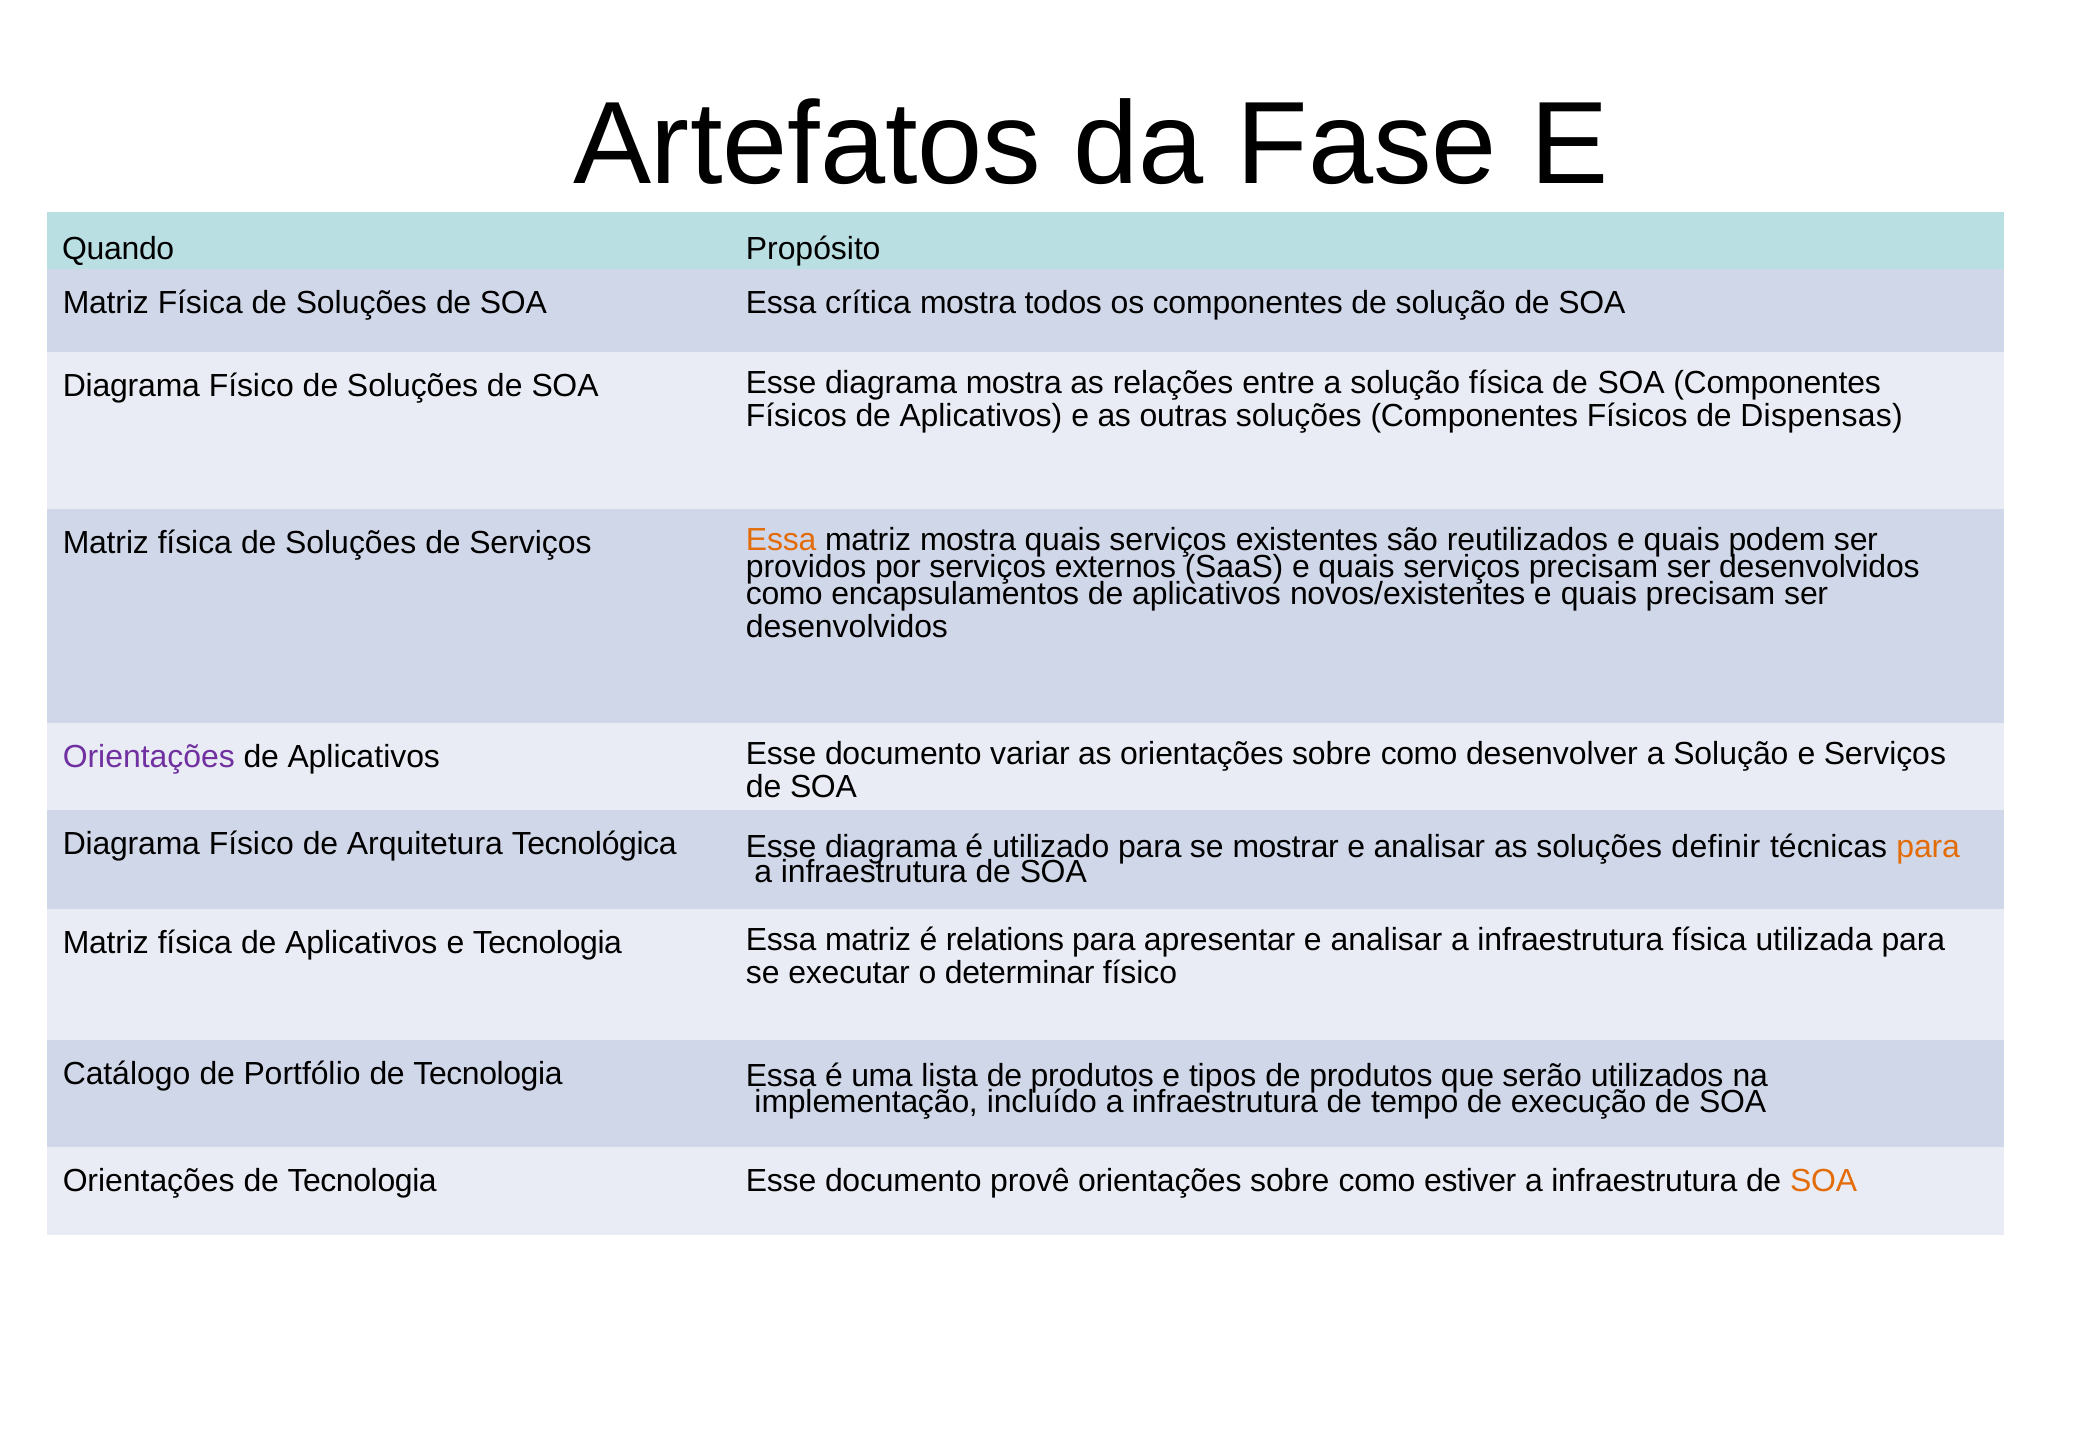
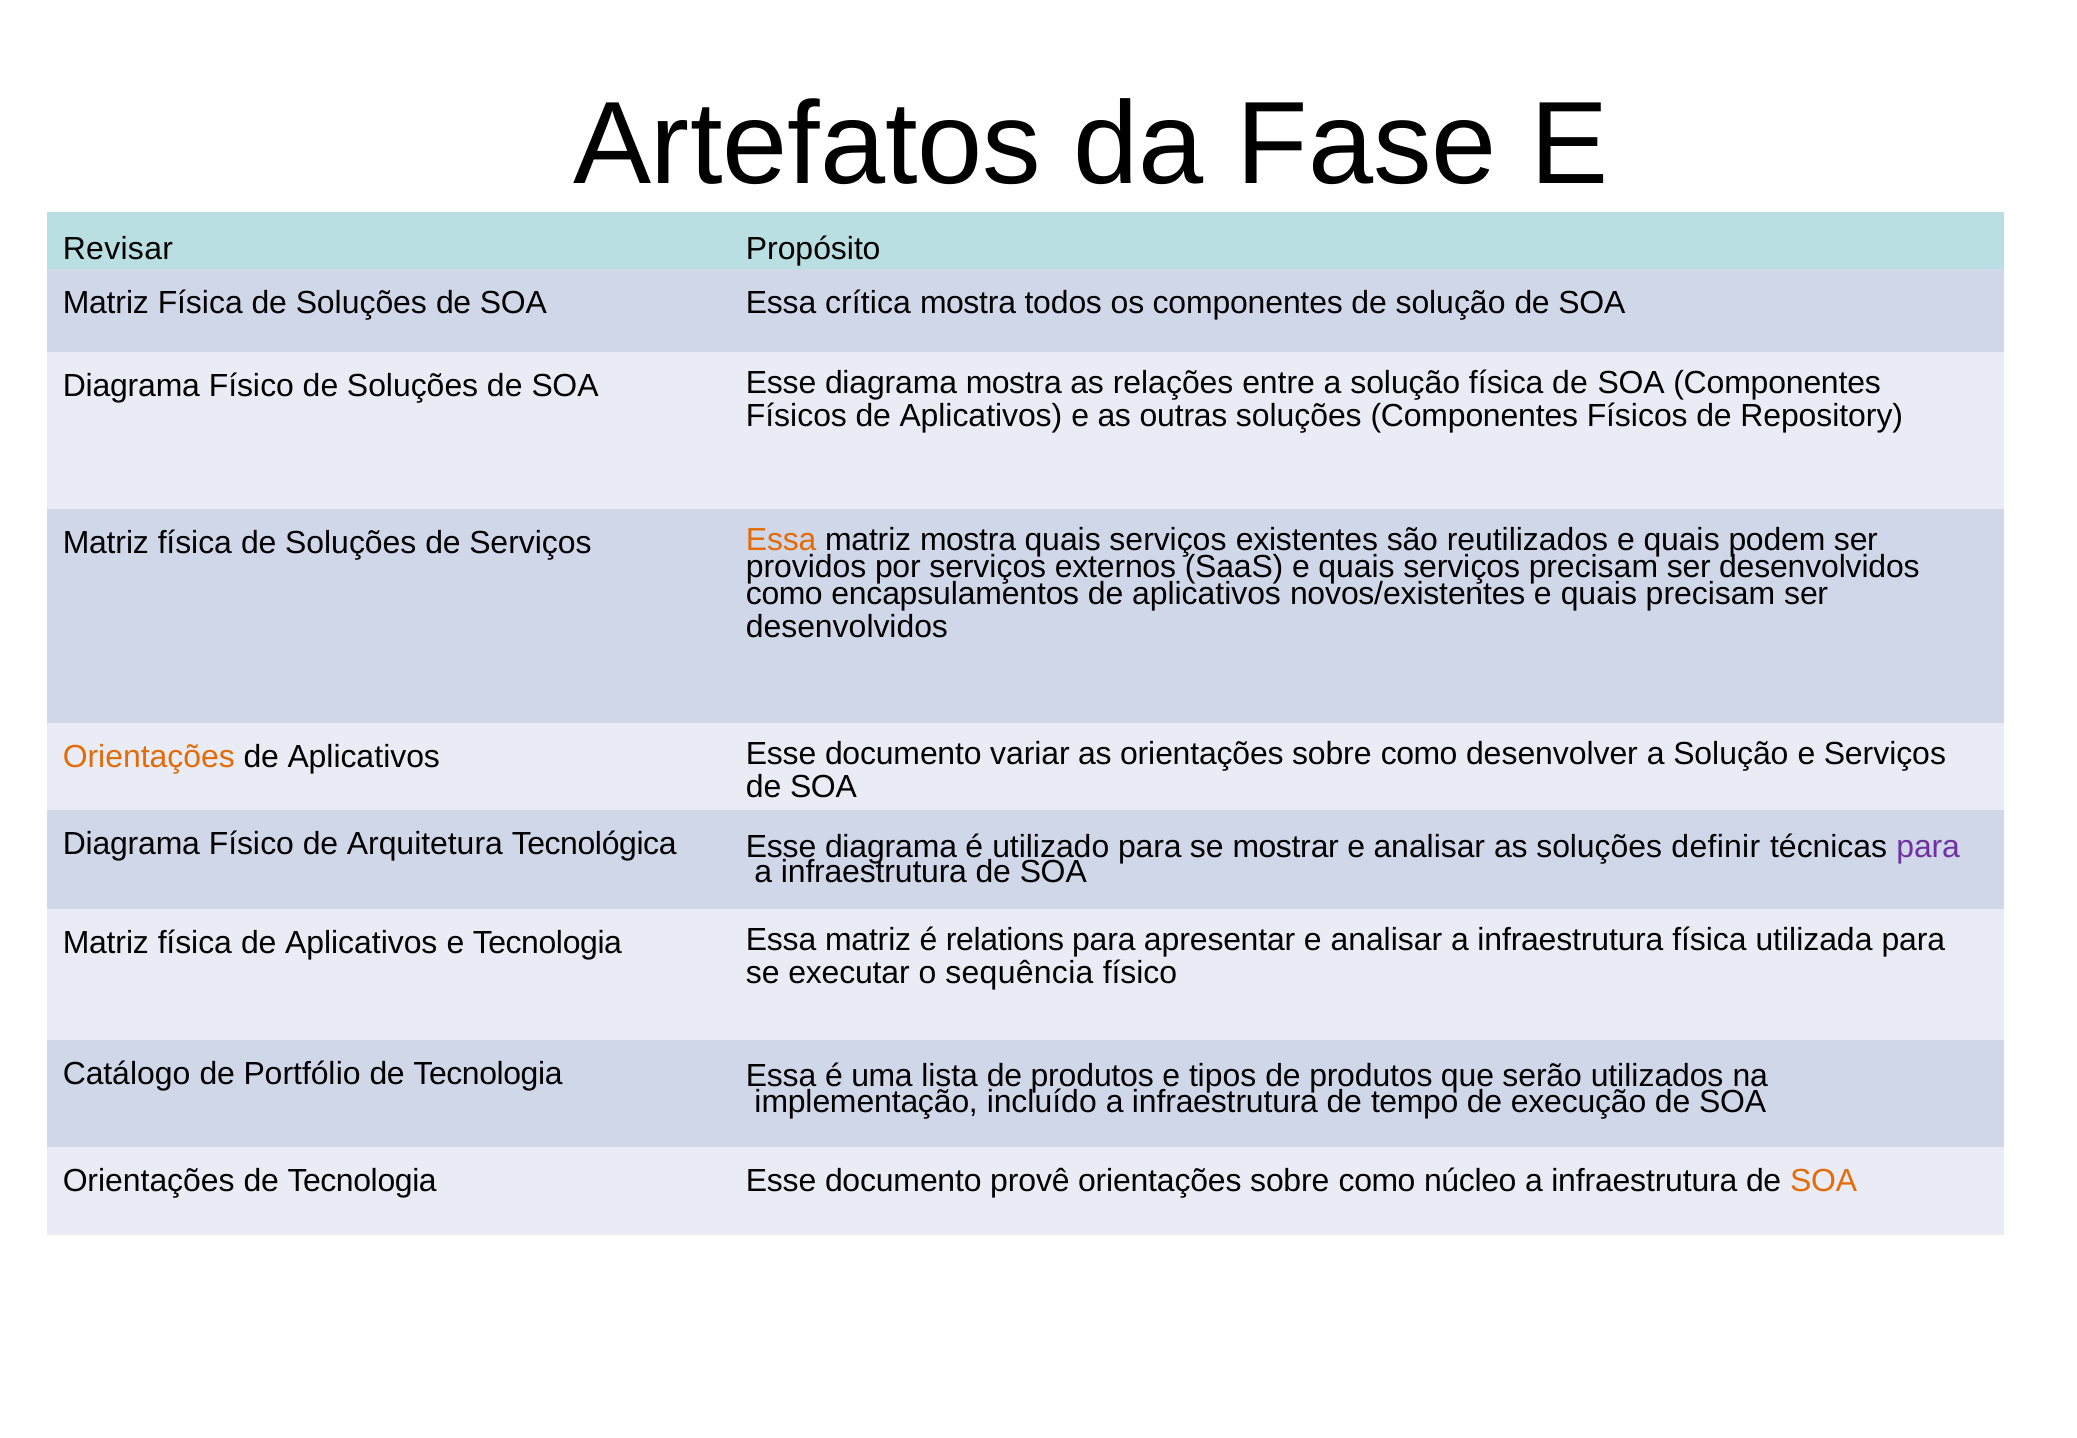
Quando: Quando -> Revisar
Dispensas: Dispensas -> Repository
Orientações at (149, 757) colour: purple -> orange
para at (1928, 847) colour: orange -> purple
determinar: determinar -> sequência
estiver: estiver -> núcleo
